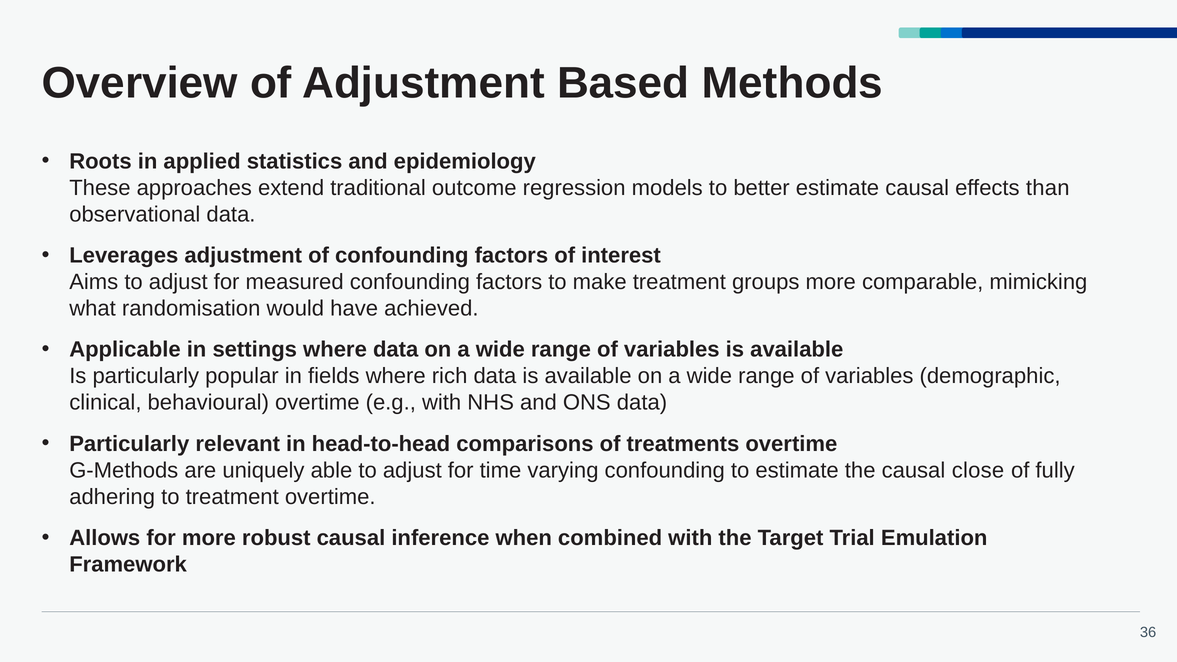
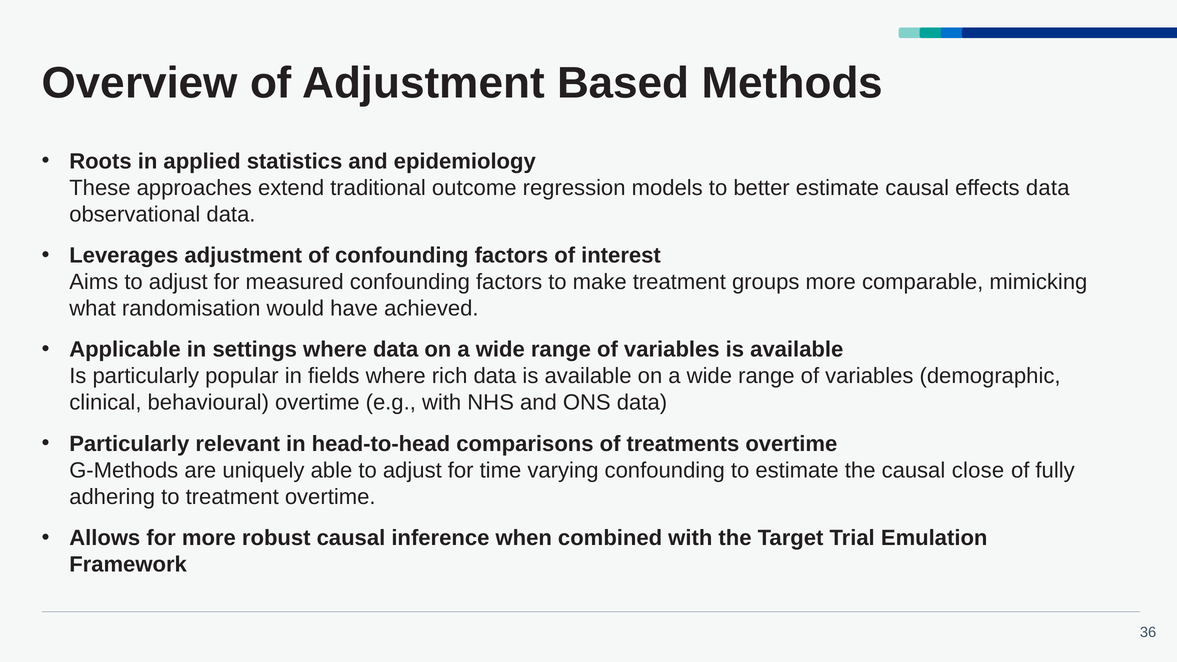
effects than: than -> data
